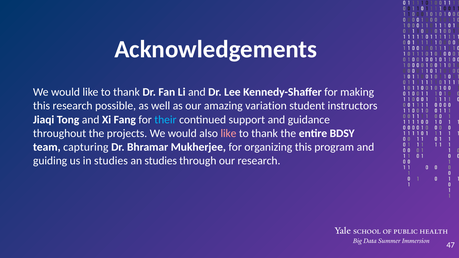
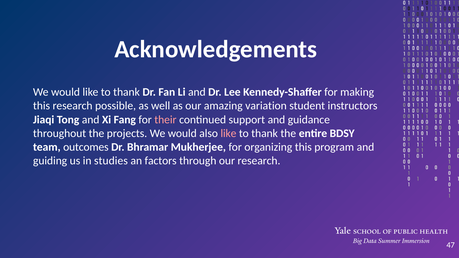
their colour: light blue -> pink
capturing: capturing -> outcomes
an studies: studies -> factors
